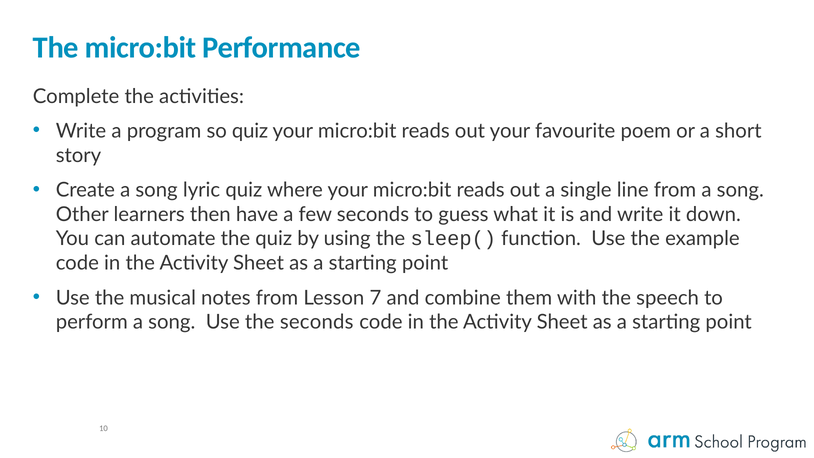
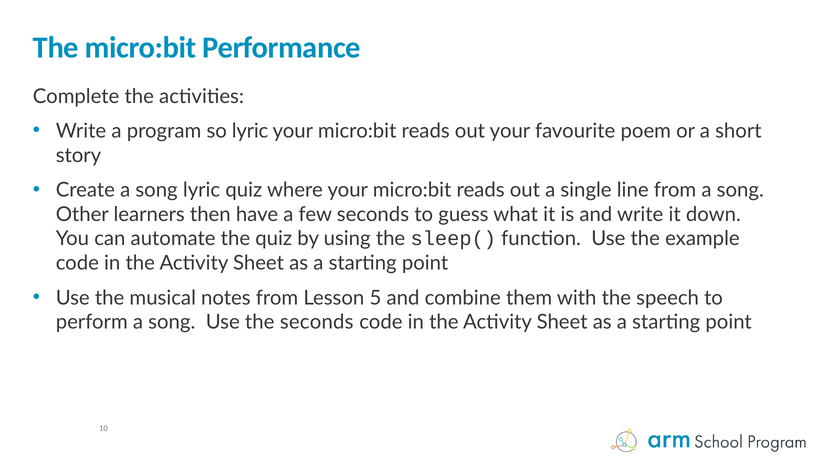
so quiz: quiz -> lyric
7: 7 -> 5
